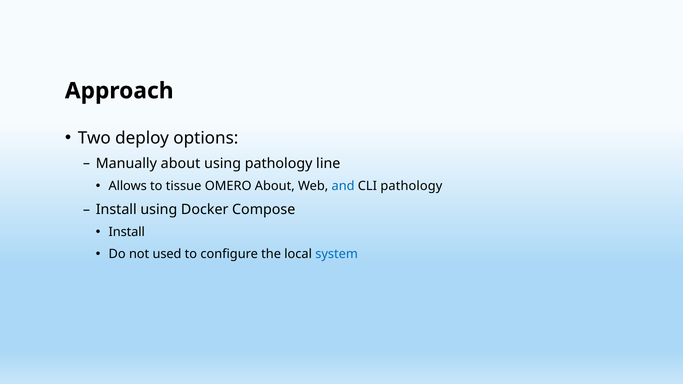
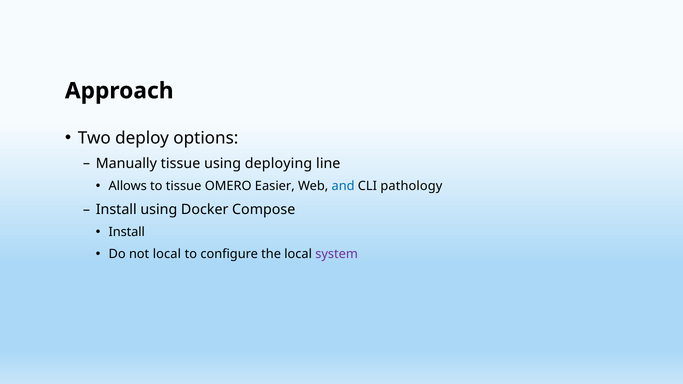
Manually about: about -> tissue
using pathology: pathology -> deploying
OMERO About: About -> Easier
not used: used -> local
system colour: blue -> purple
